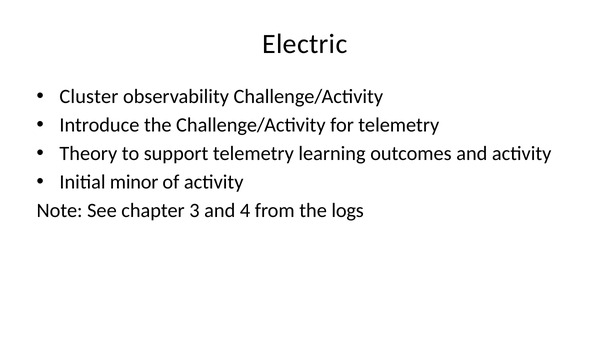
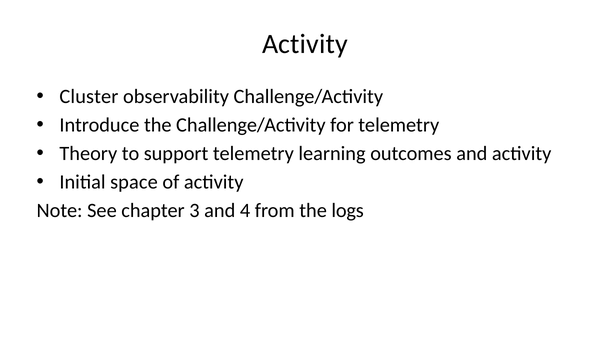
Electric at (305, 44): Electric -> Activity
minor: minor -> space
